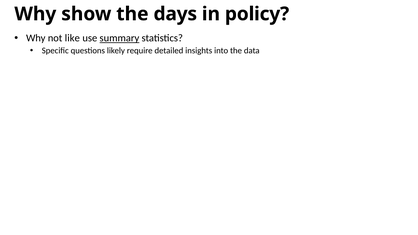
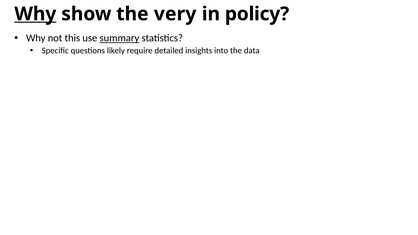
Why at (35, 14) underline: none -> present
days: days -> very
like: like -> this
